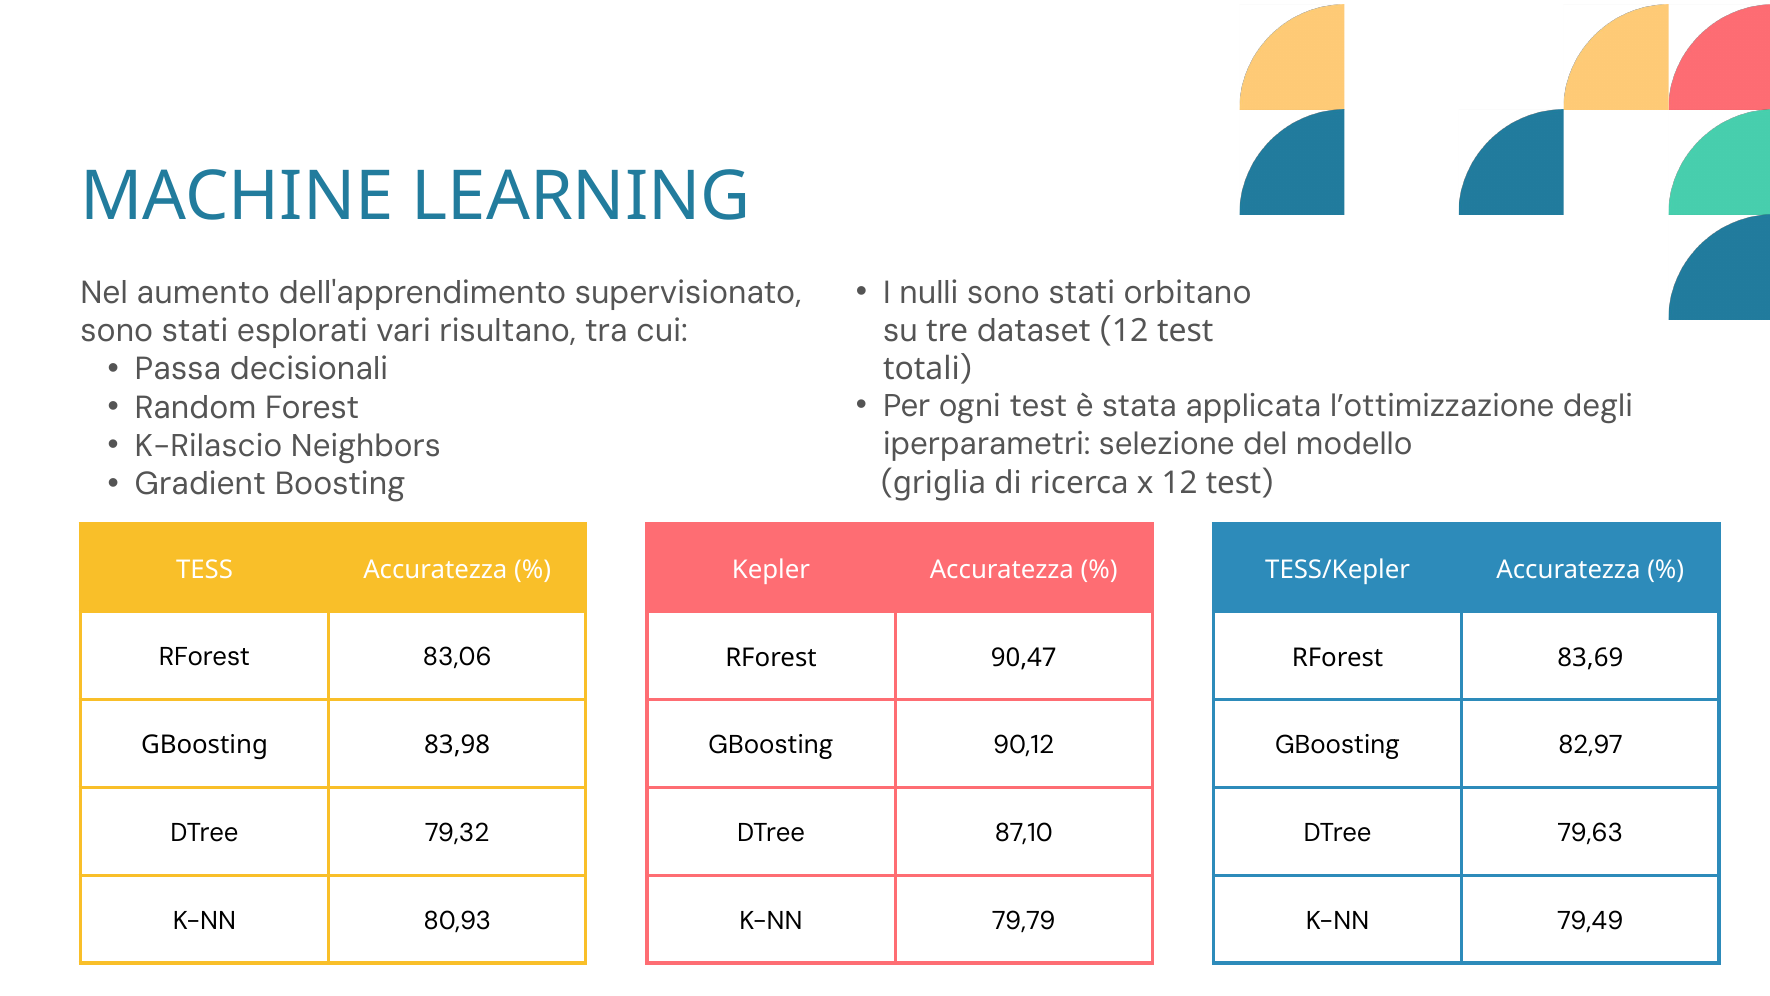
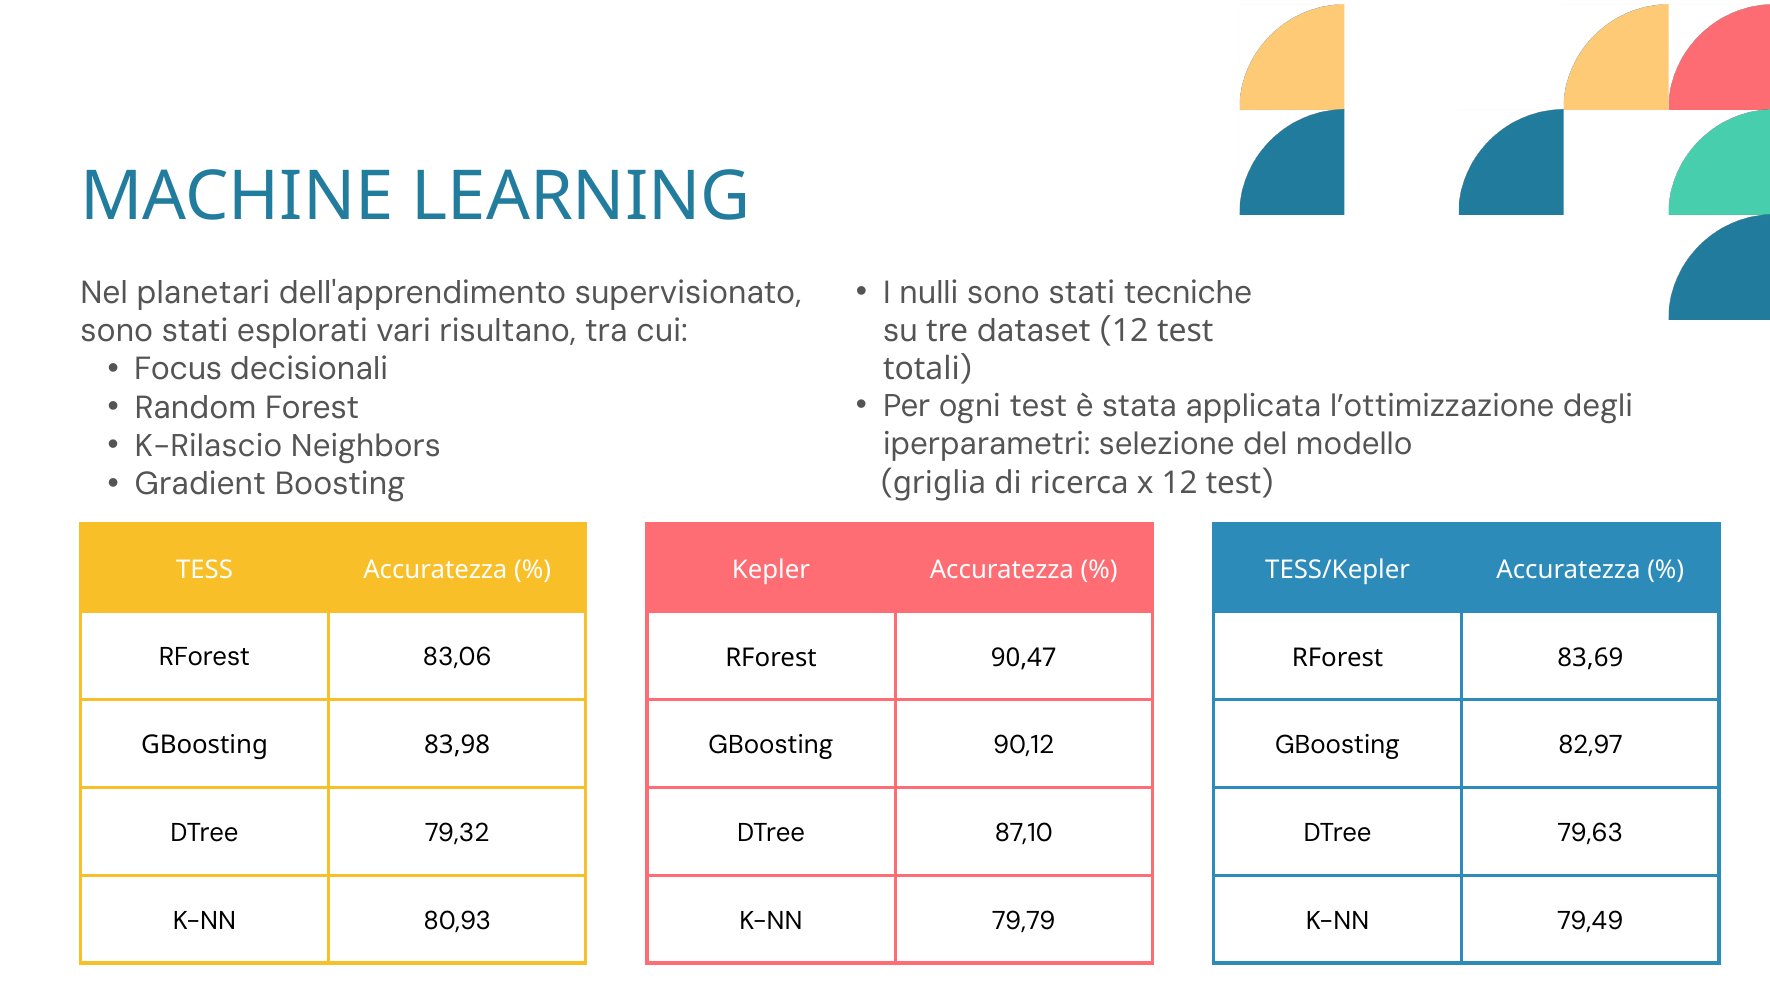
orbitano: orbitano -> tecniche
aumento: aumento -> planetari
Passa: Passa -> Focus
